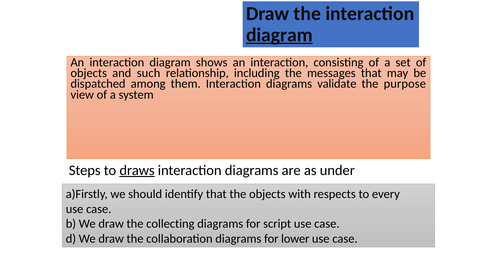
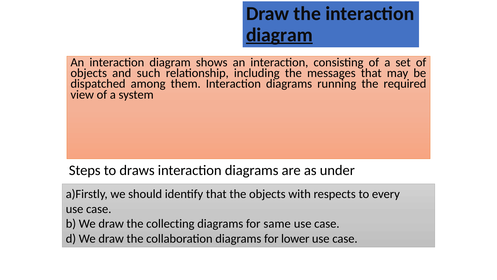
validate: validate -> running
purpose: purpose -> required
draws underline: present -> none
script: script -> same
